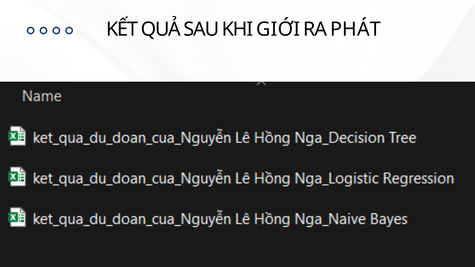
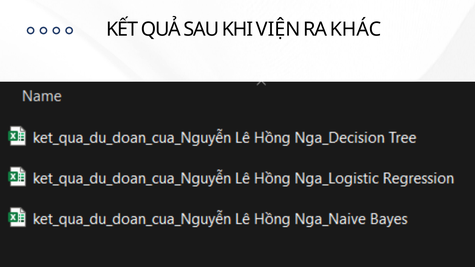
GIỚI: GIỚI -> VIỆN
PHÁT: PHÁT -> KHÁC
